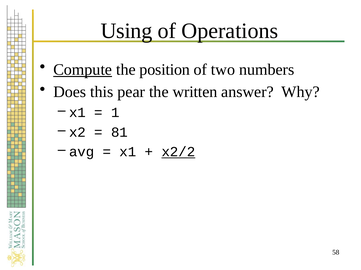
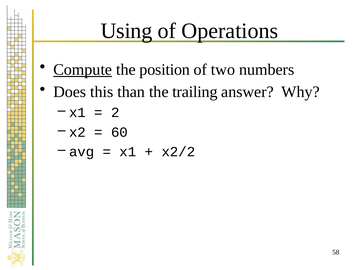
pear: pear -> than
written: written -> trailing
1: 1 -> 2
81: 81 -> 60
x2/2 underline: present -> none
